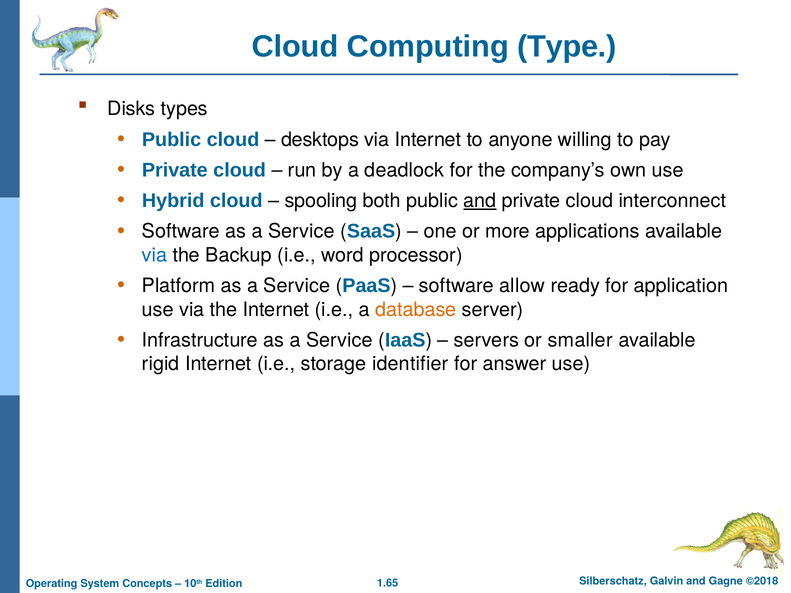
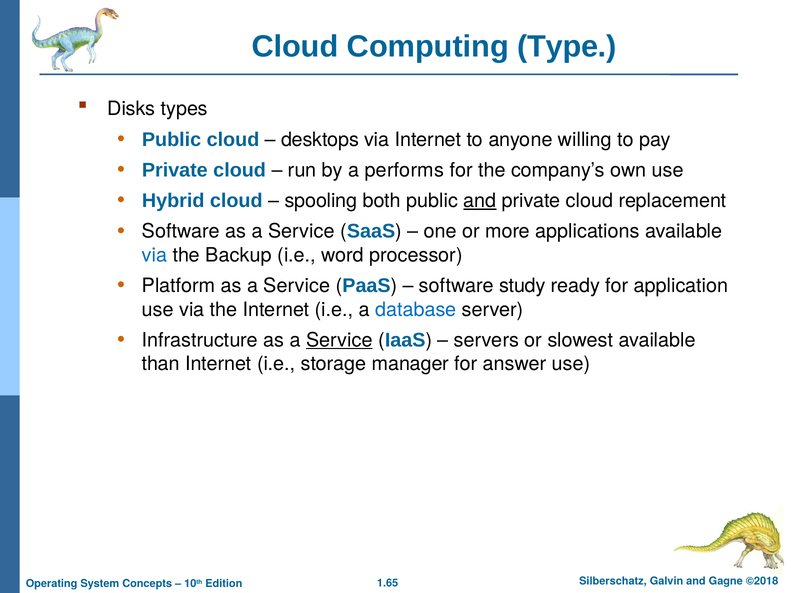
deadlock: deadlock -> performs
interconnect: interconnect -> replacement
allow: allow -> study
database colour: orange -> blue
Service at (339, 340) underline: none -> present
smaller: smaller -> slowest
rigid: rigid -> than
identifier: identifier -> manager
